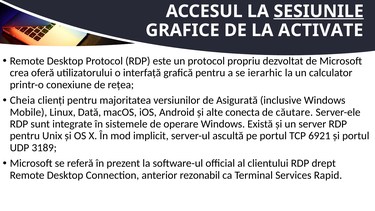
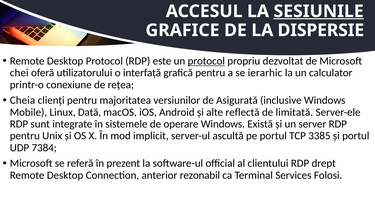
ACTIVATE: ACTIVATE -> DISPERSIE
protocol at (206, 61) underline: none -> present
crea: crea -> chei
conecta: conecta -> reflectă
căutare: căutare -> limitată
6921: 6921 -> 3385
3189: 3189 -> 7384
Rapid: Rapid -> Folosi
